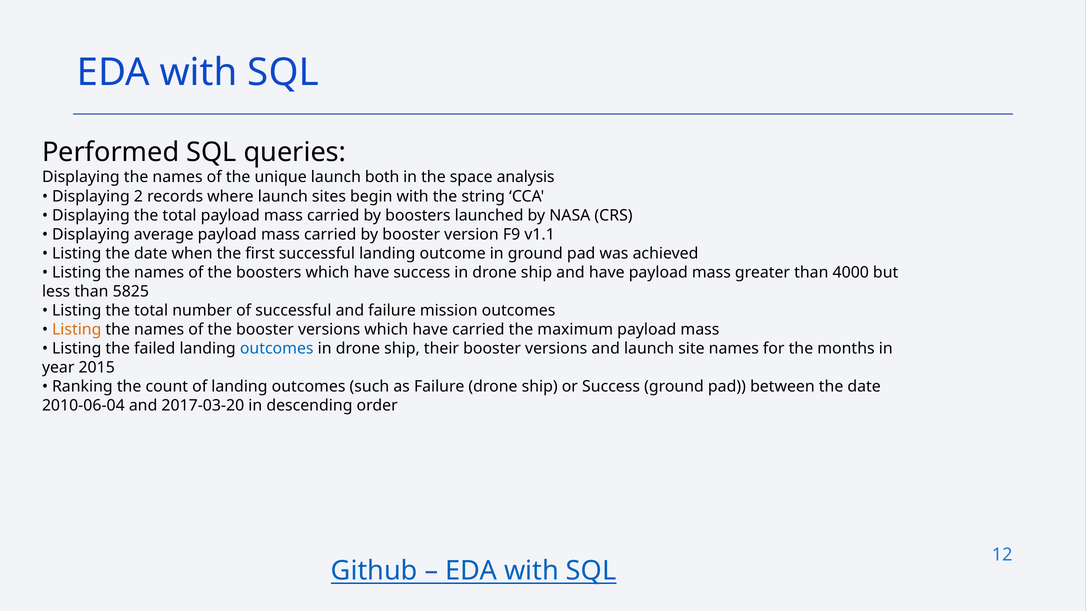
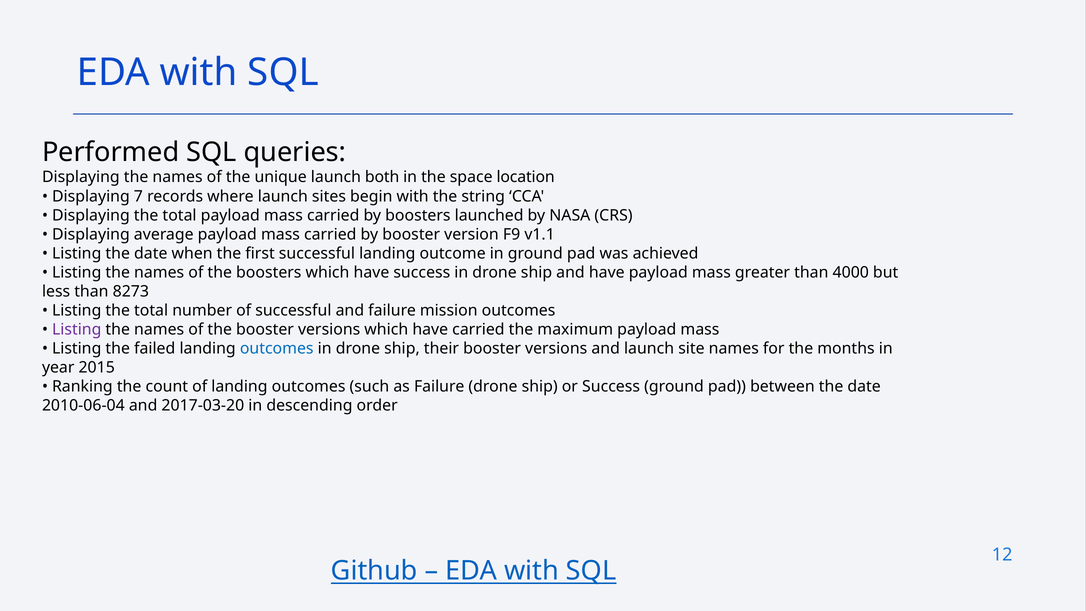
analysis: analysis -> location
2: 2 -> 7
5825: 5825 -> 8273
Listing at (77, 329) colour: orange -> purple
